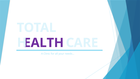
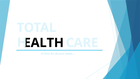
EALTH colour: purple -> black
